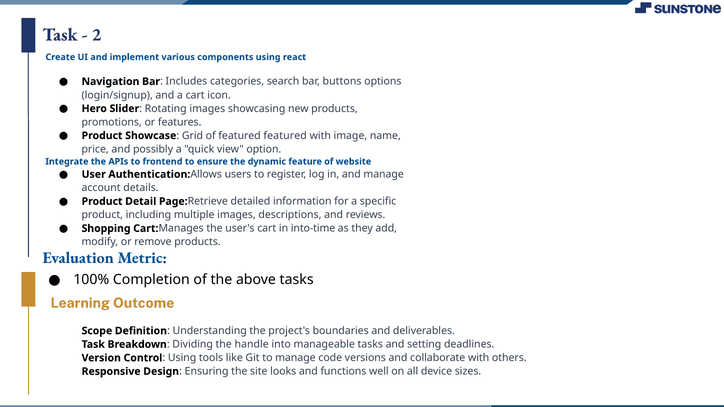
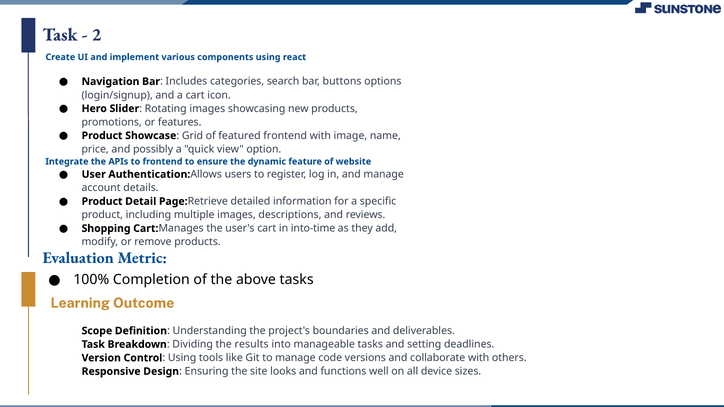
featured featured: featured -> frontend
handle: handle -> results
